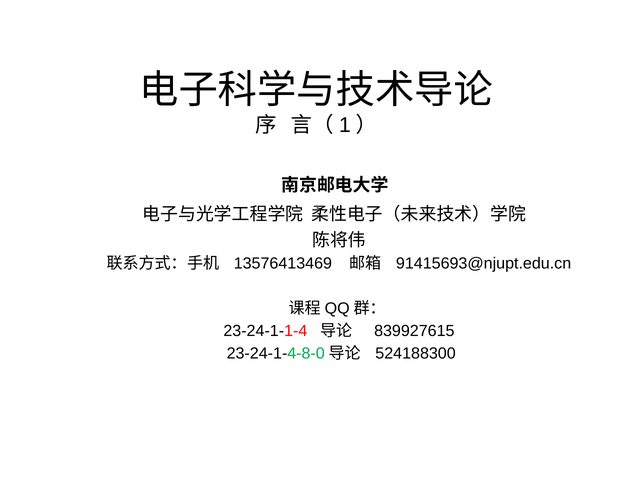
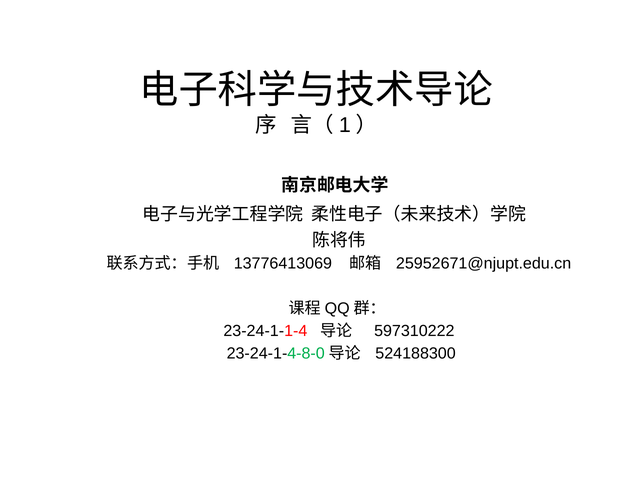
13576413469: 13576413469 -> 13776413069
91415693@njupt.edu.cn: 91415693@njupt.edu.cn -> 25952671@njupt.edu.cn
839927615: 839927615 -> 597310222
